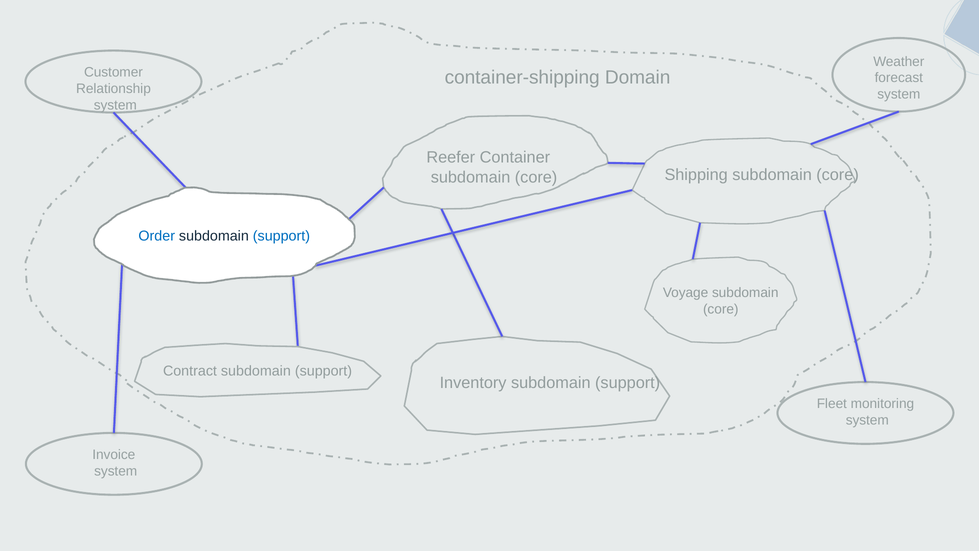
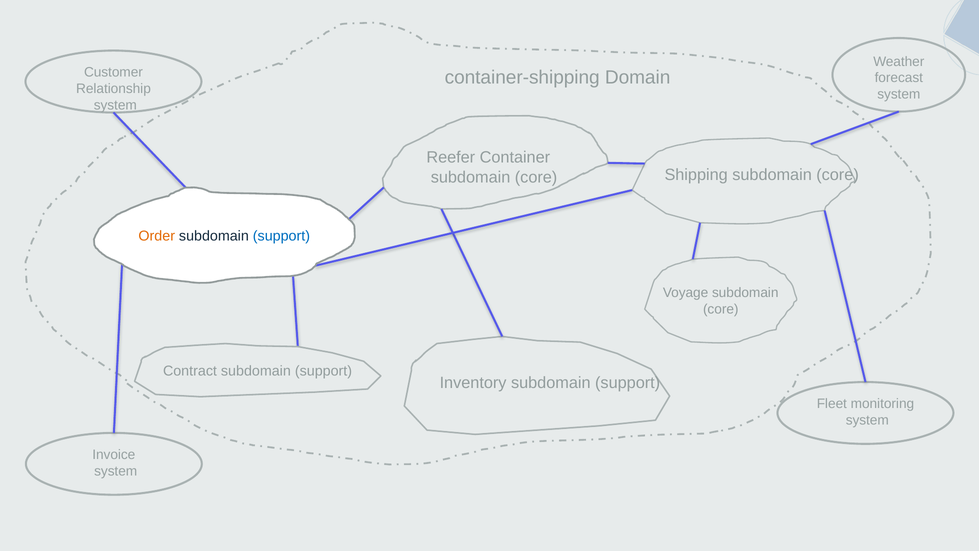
Order colour: blue -> orange
